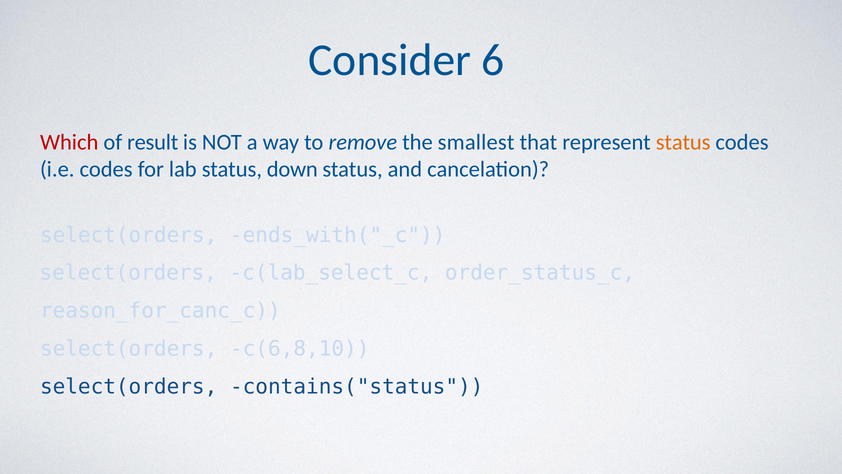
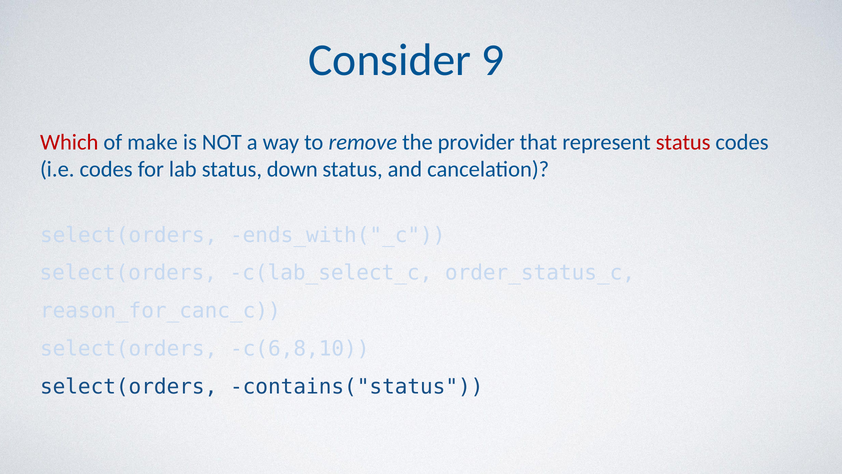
6: 6 -> 9
result: result -> make
smallest: smallest -> provider
status at (683, 142) colour: orange -> red
